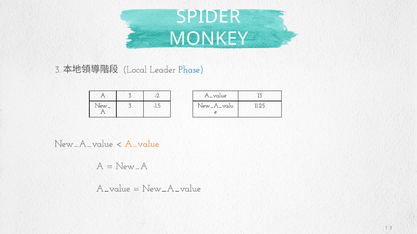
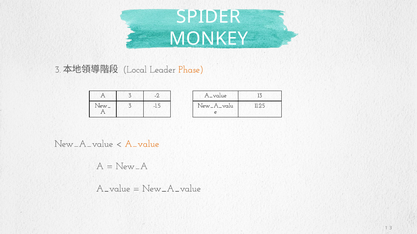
Phase colour: blue -> orange
